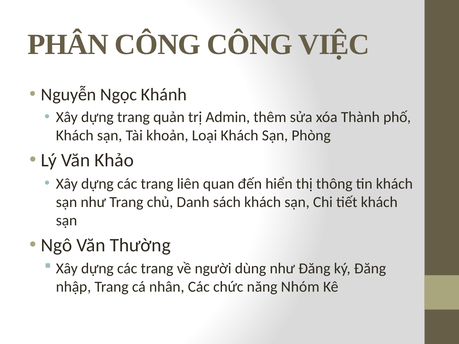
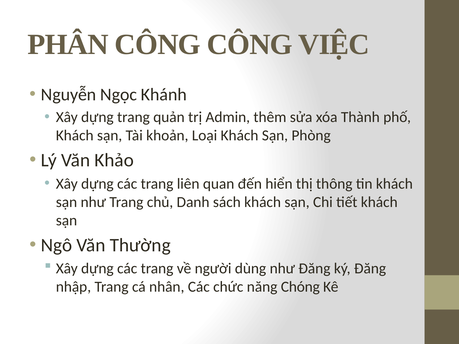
Nhóm: Nhóm -> Chóng
